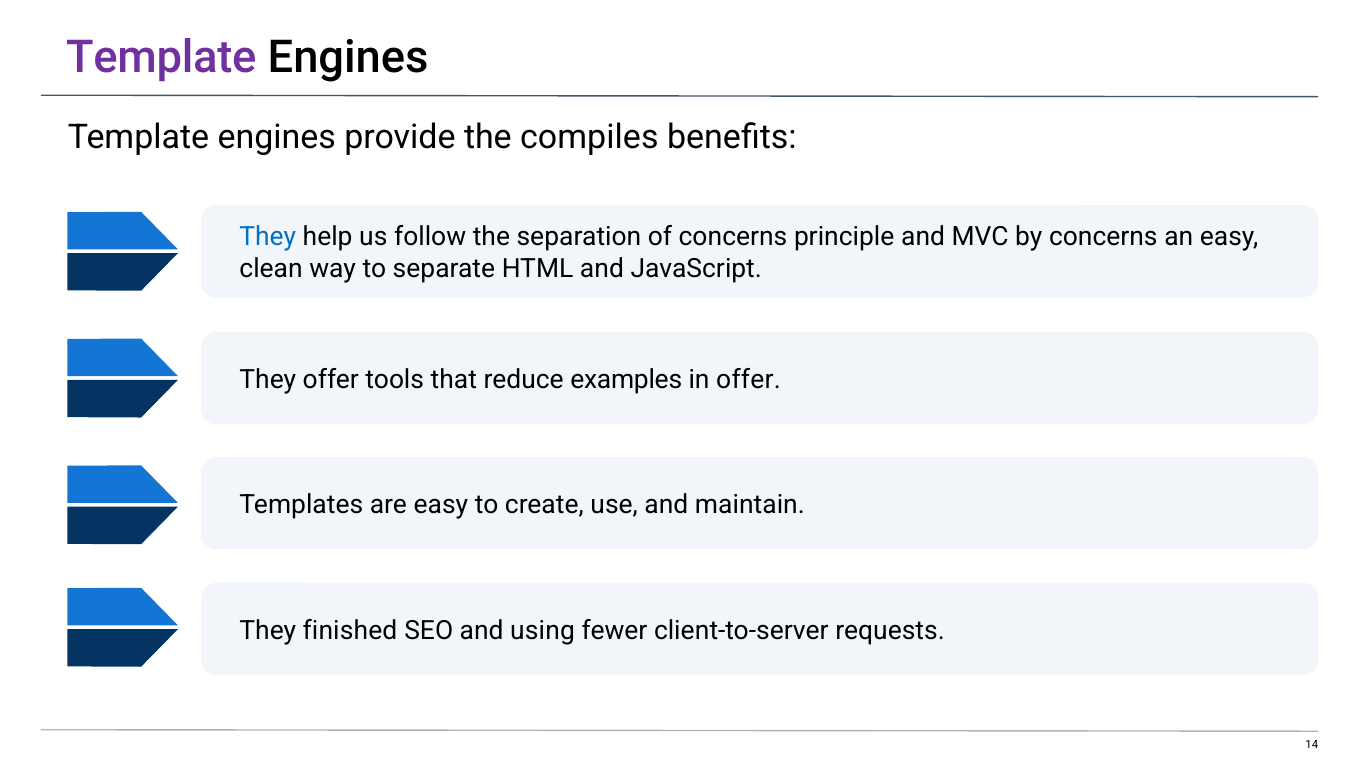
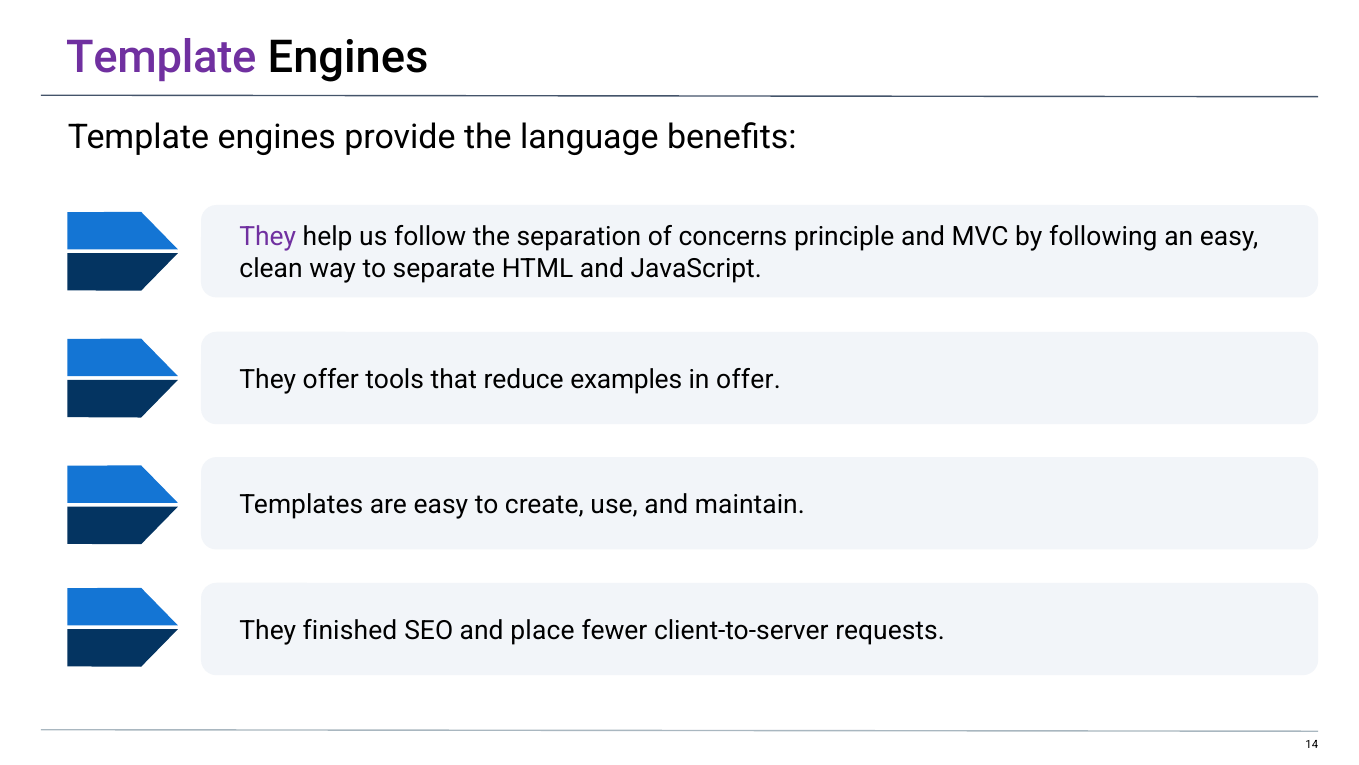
compiles: compiles -> language
They at (268, 237) colour: blue -> purple
by concerns: concerns -> following
using: using -> place
